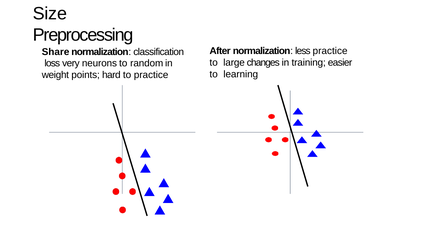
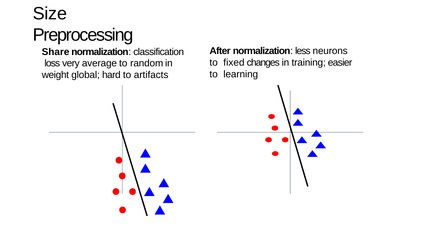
less practice: practice -> neurons
large: large -> fixed
neurons: neurons -> average
points: points -> global
to practice: practice -> artifacts
